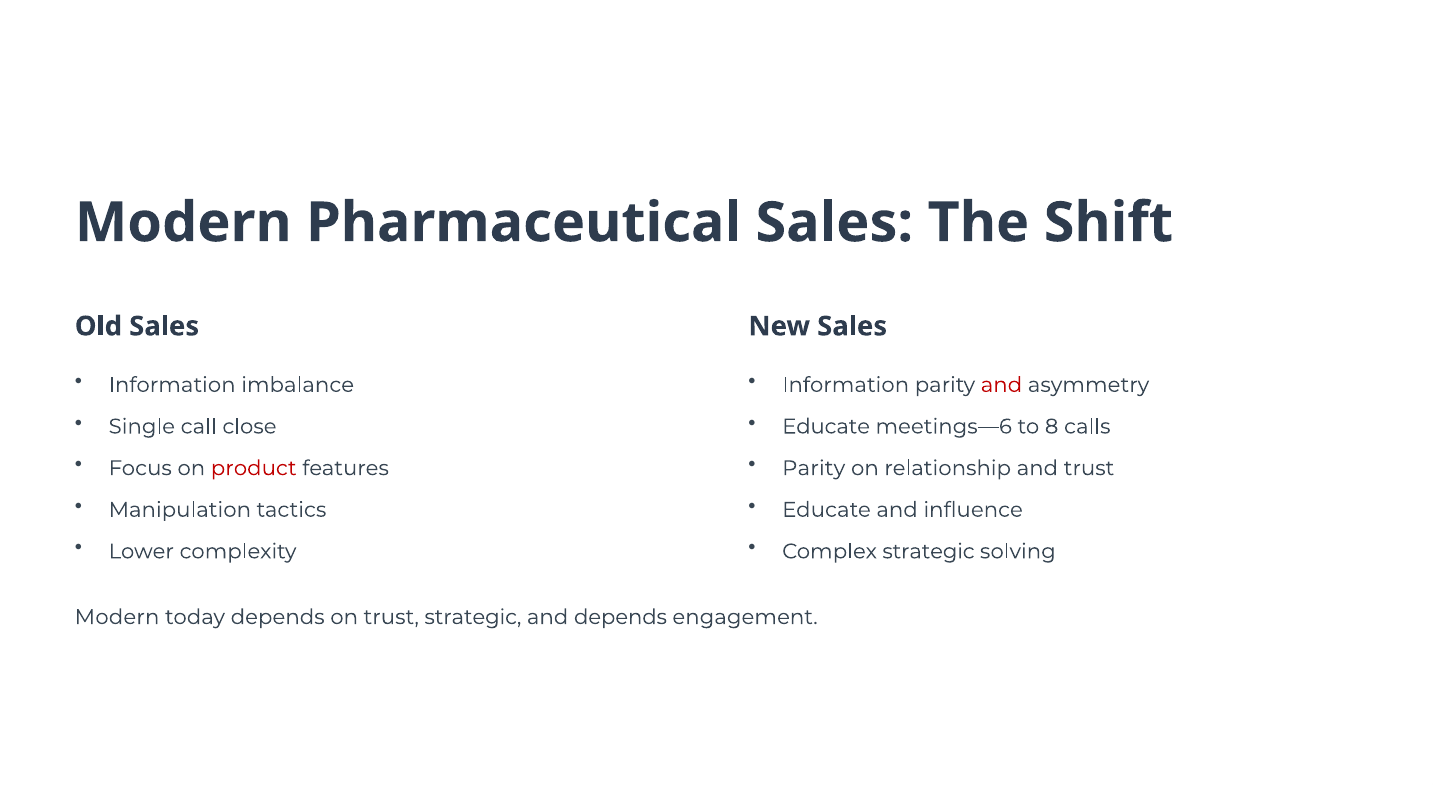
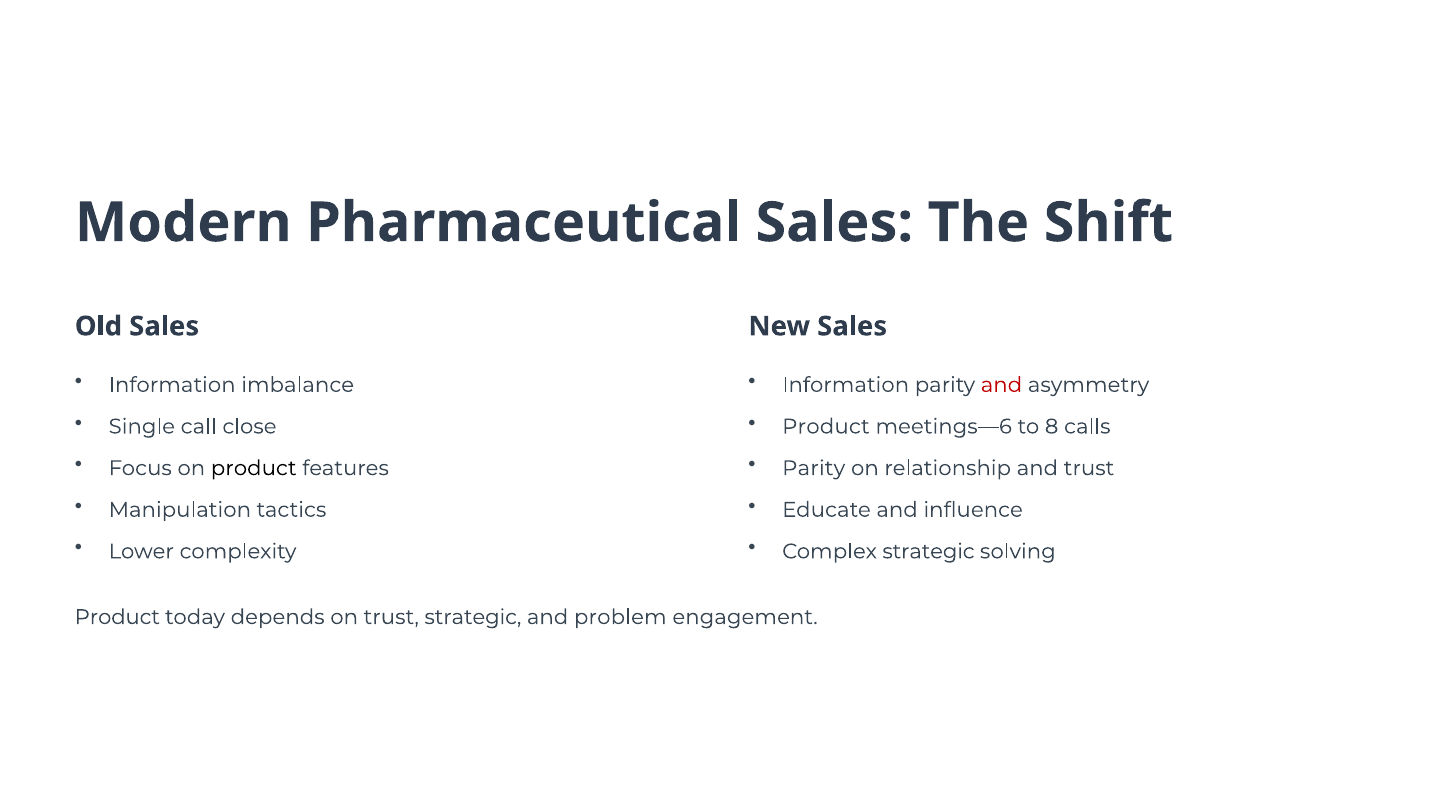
Educate at (826, 427): Educate -> Product
product at (254, 469) colour: red -> black
Modern at (117, 618): Modern -> Product
and depends: depends -> problem
